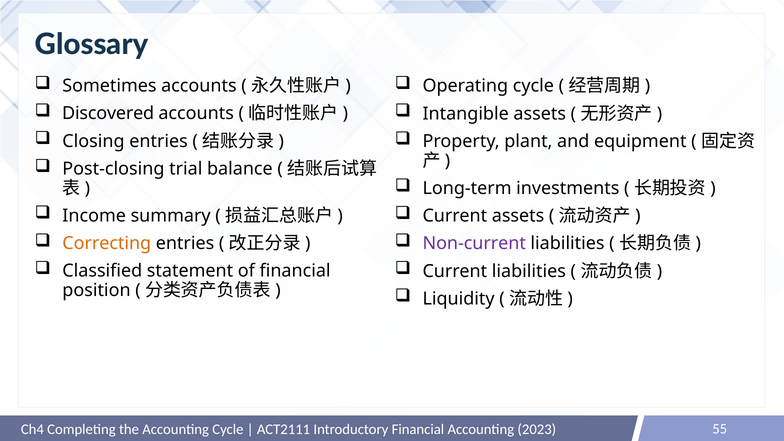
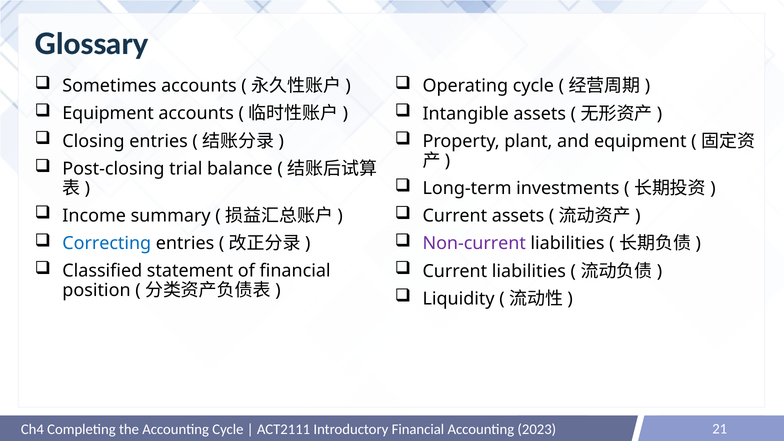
Discovered at (108, 114): Discovered -> Equipment
Correcting colour: orange -> blue
55: 55 -> 21
